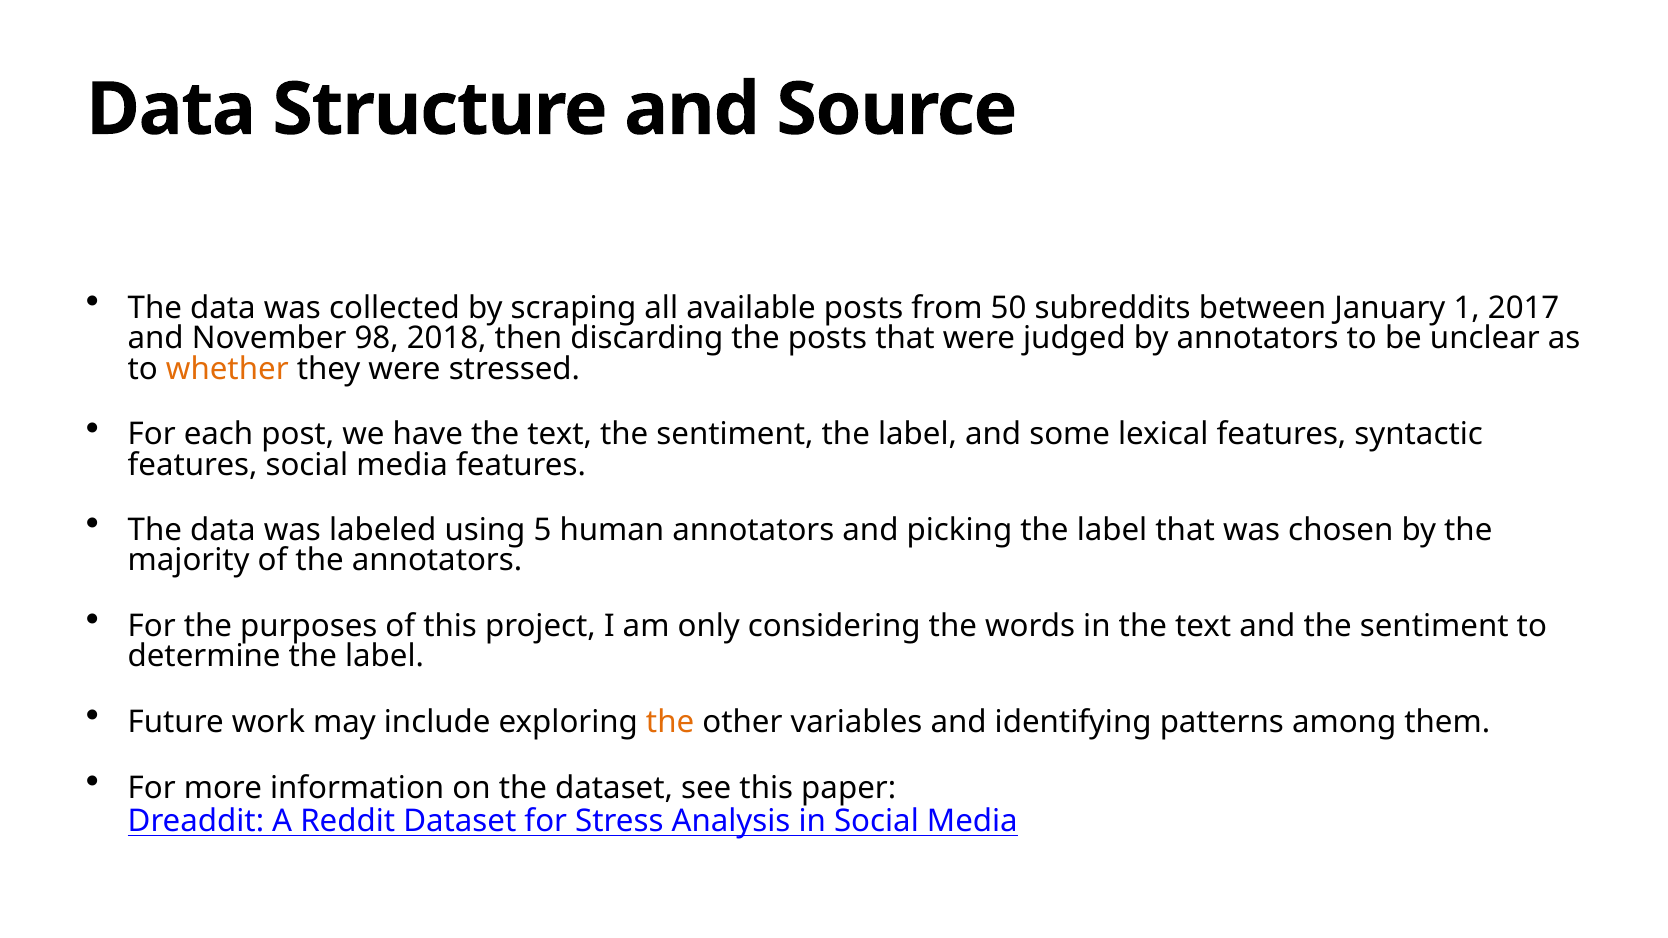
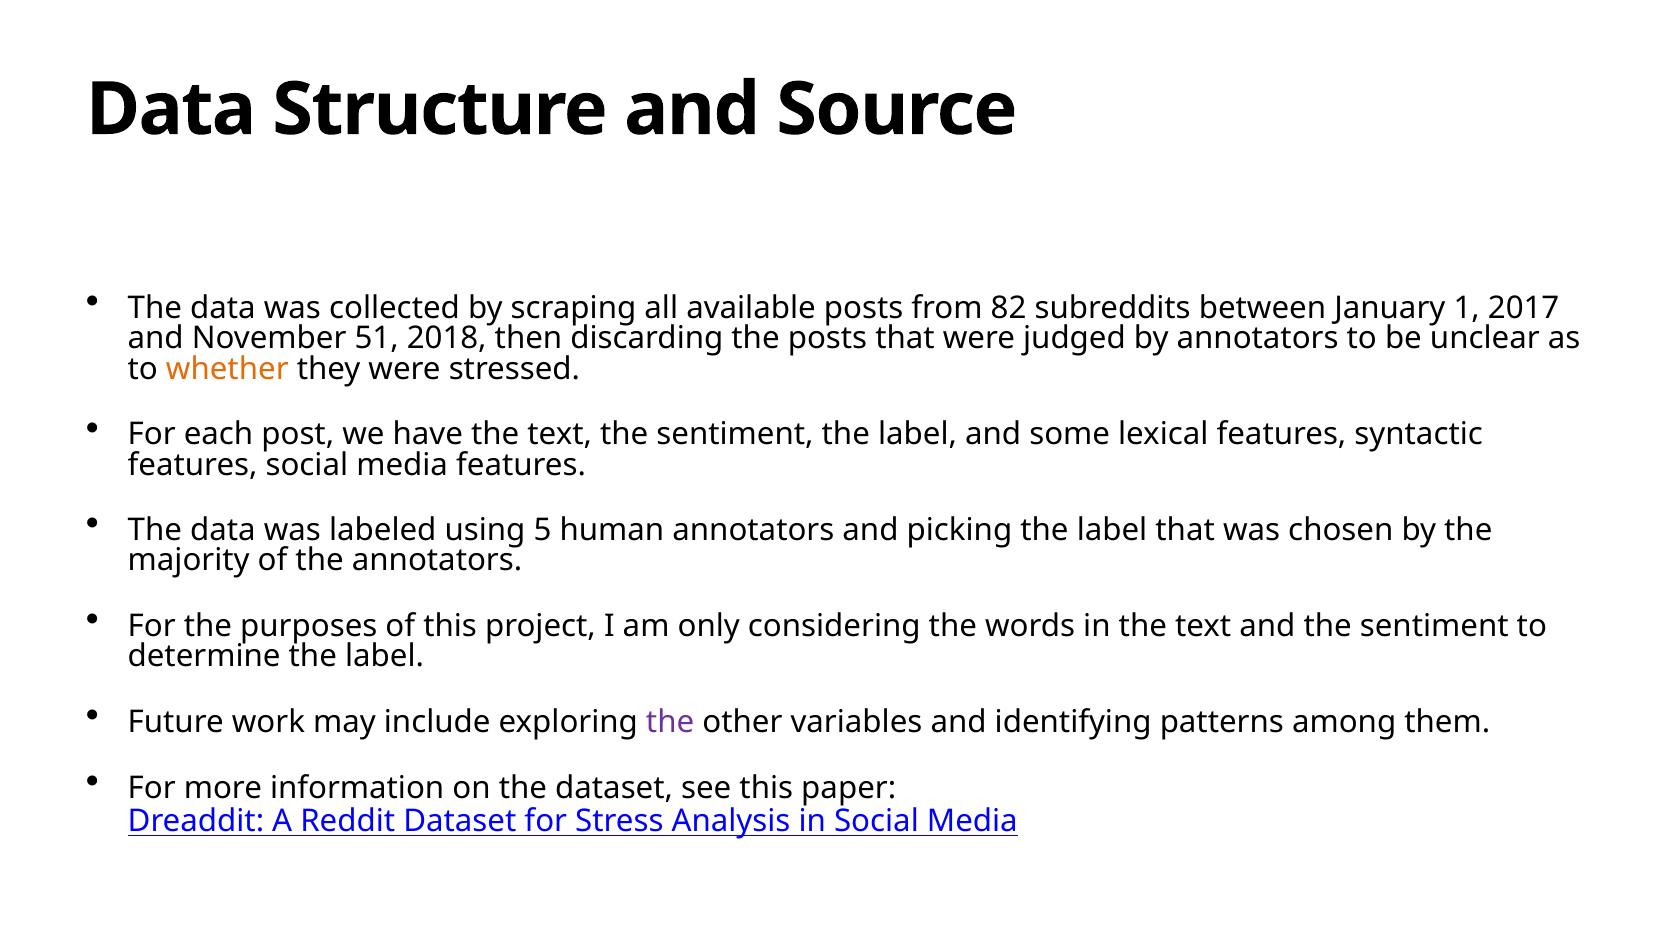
50: 50 -> 82
98: 98 -> 51
the at (670, 722) colour: orange -> purple
